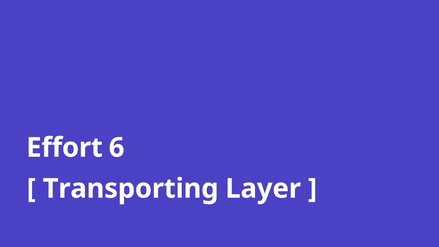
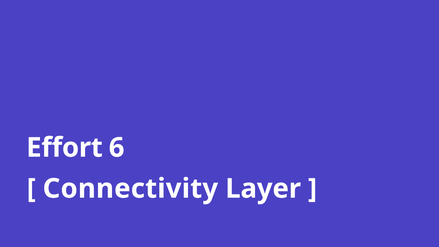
Transporting: Transporting -> Connectivity
